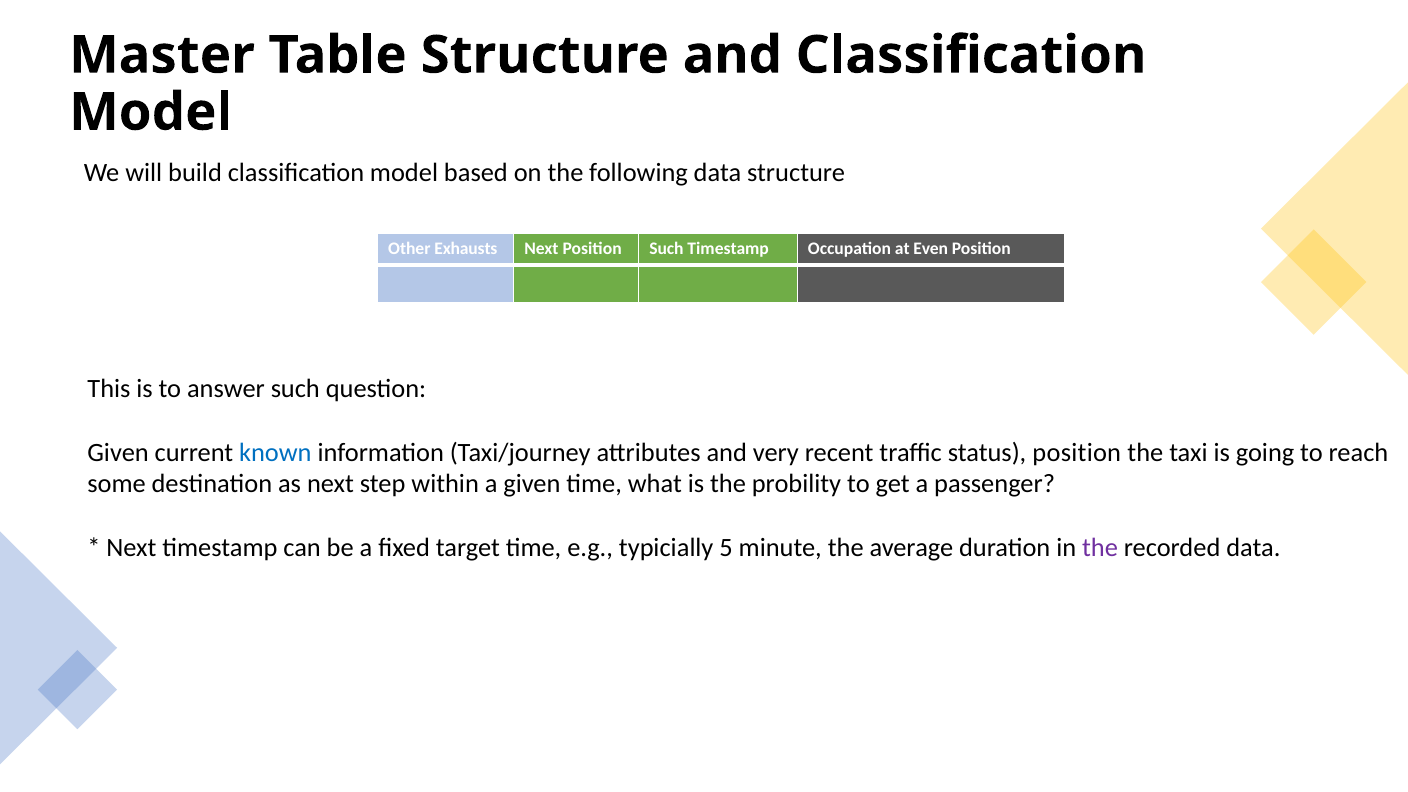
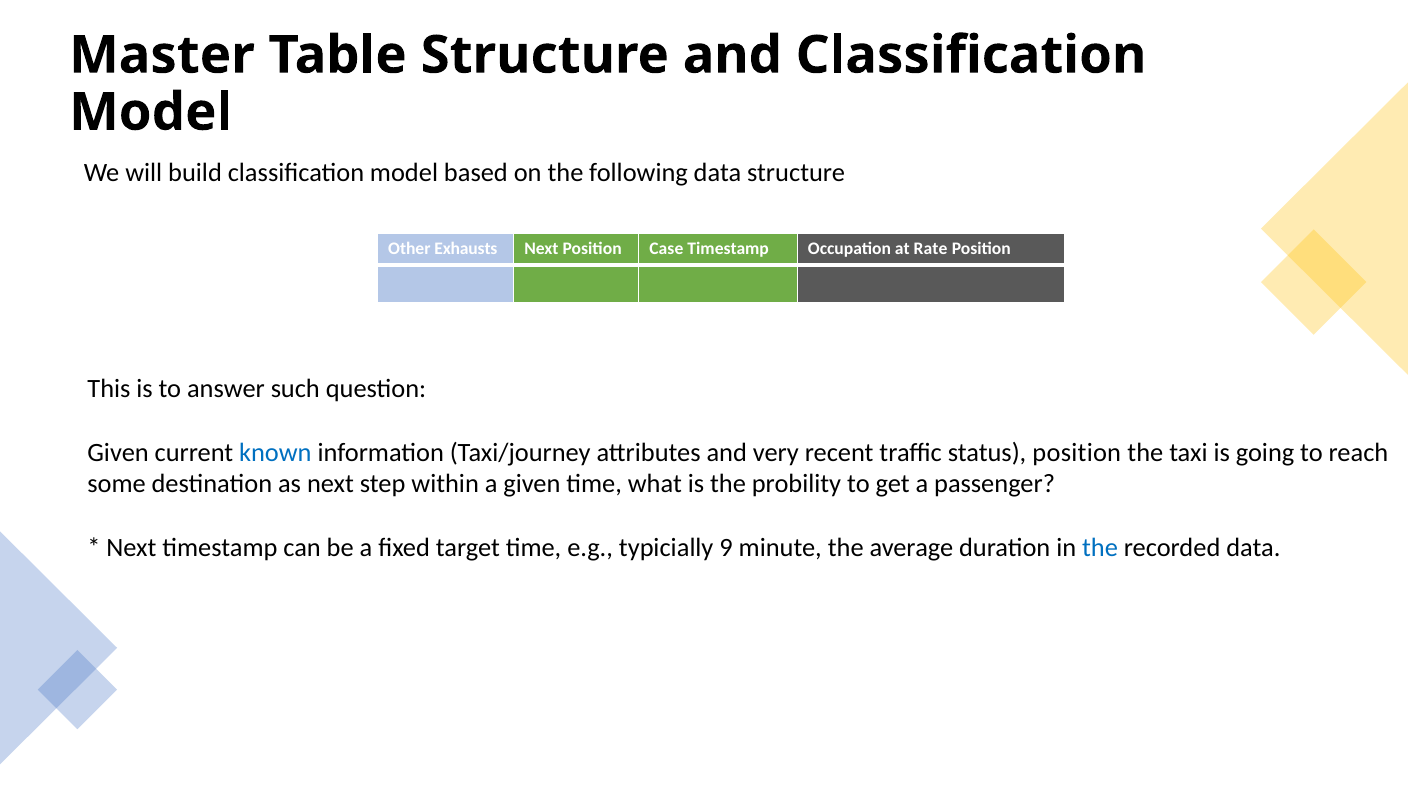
Position Such: Such -> Case
Even: Even -> Rate
5: 5 -> 9
the at (1100, 547) colour: purple -> blue
